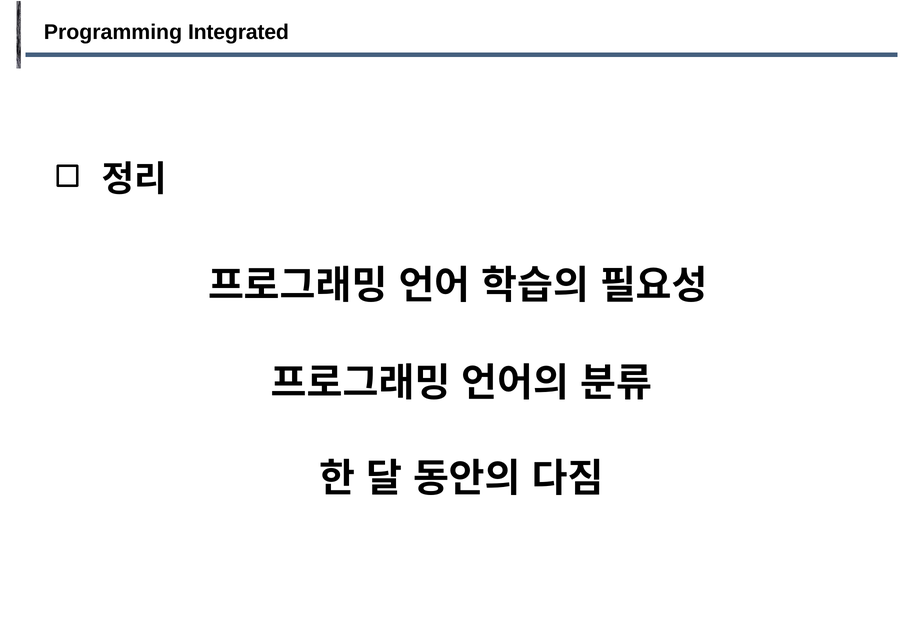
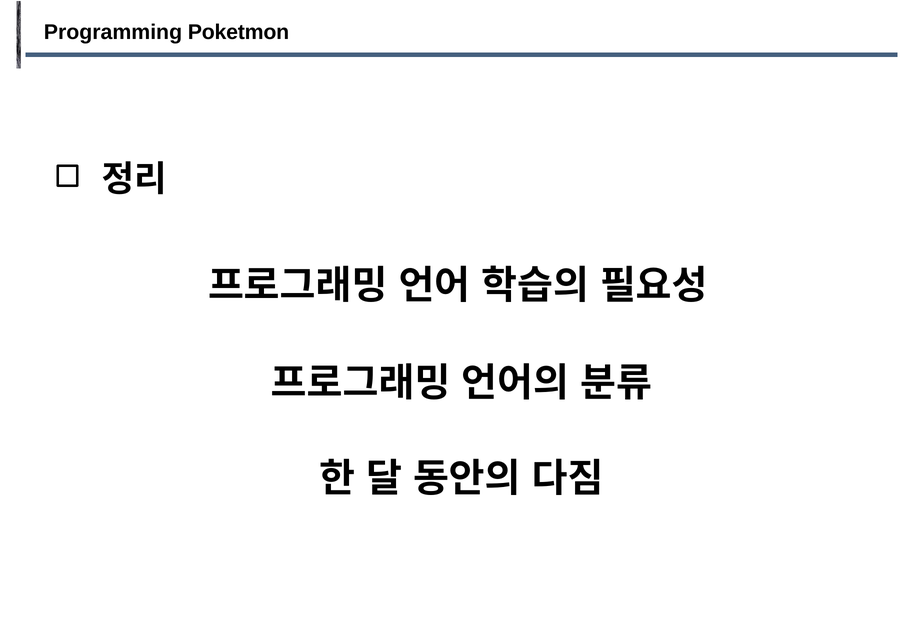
Integrated: Integrated -> Poketmon
